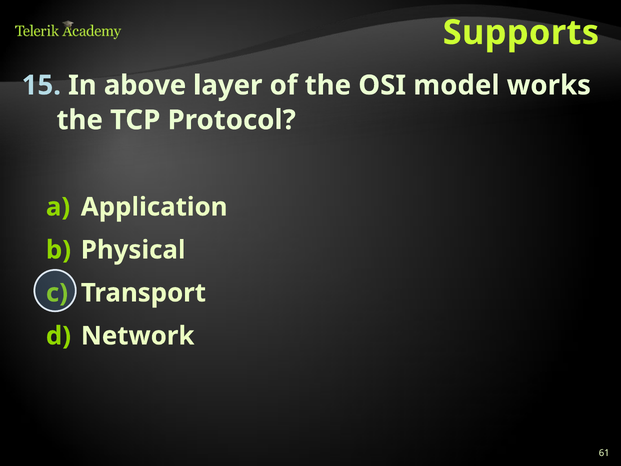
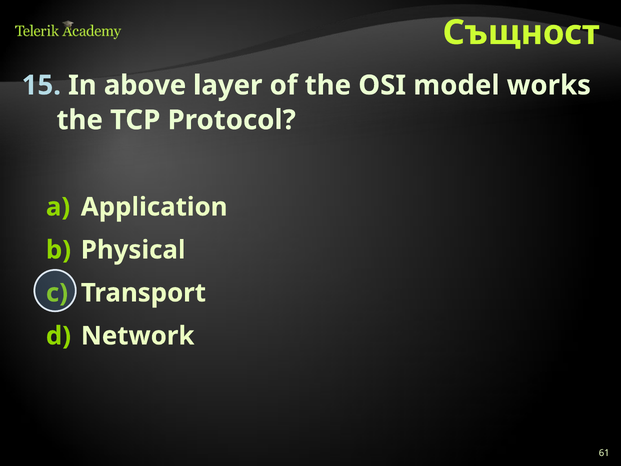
Supports: Supports -> Същност
